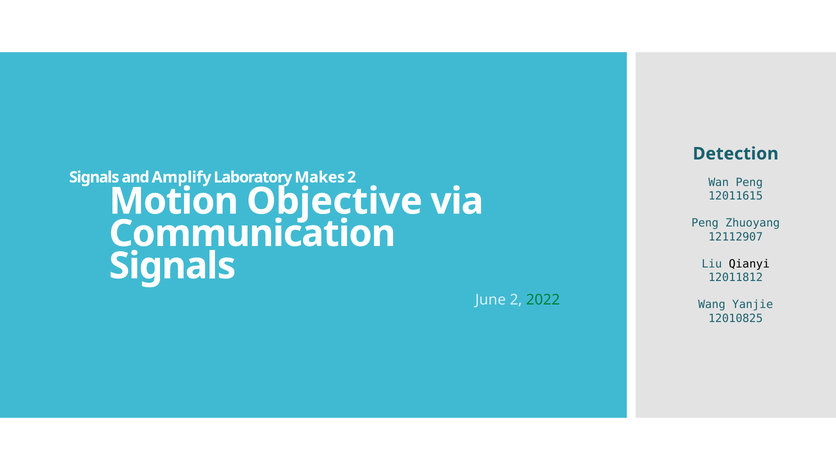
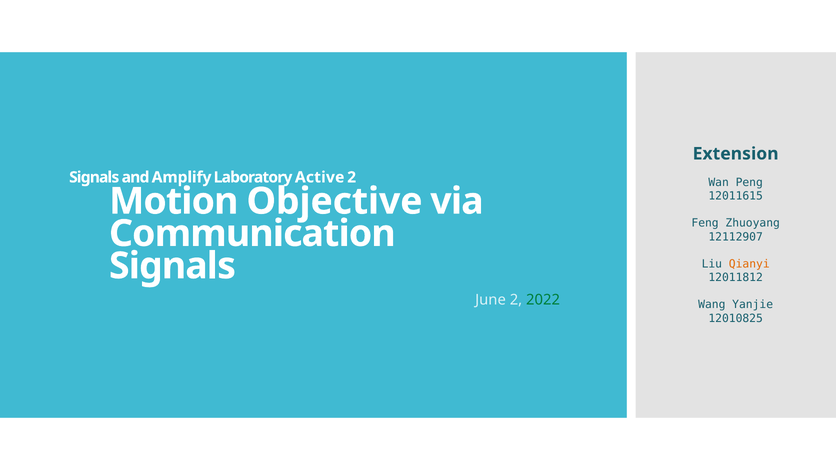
Detection: Detection -> Extension
Makes: Makes -> Active
Peng at (705, 223): Peng -> Feng
Qianyi colour: black -> orange
